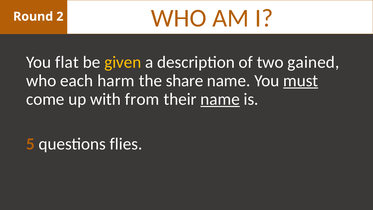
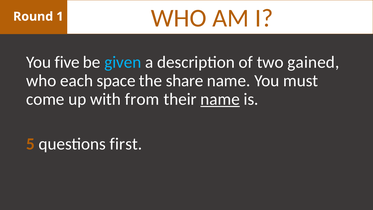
2: 2 -> 1
flat: flat -> five
given colour: yellow -> light blue
harm: harm -> space
must underline: present -> none
flies: flies -> first
